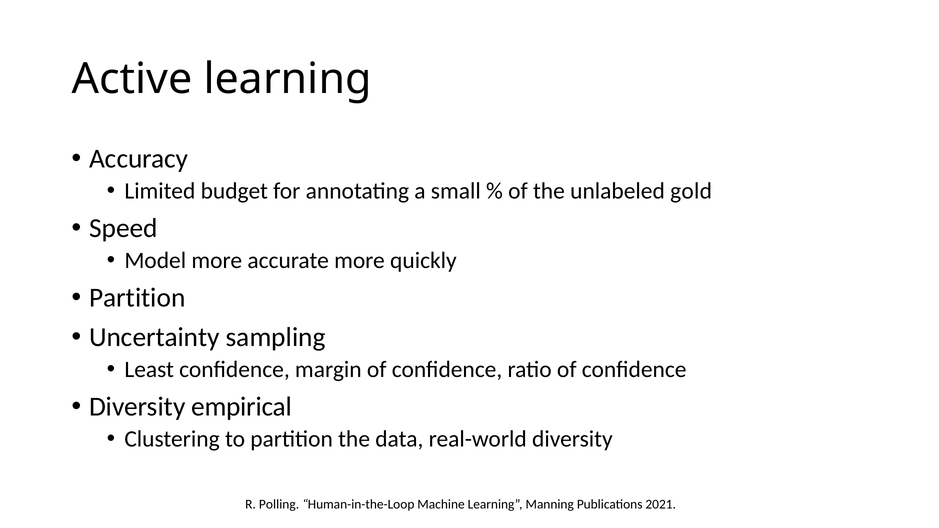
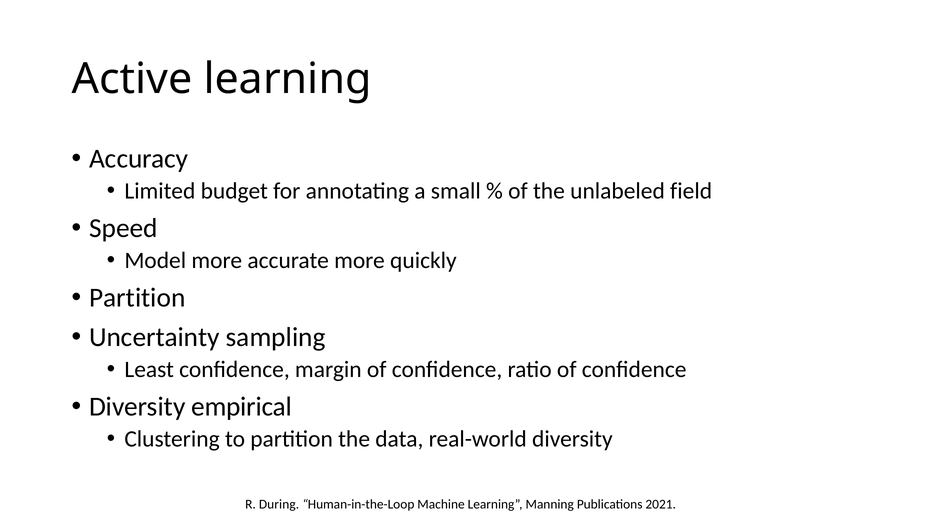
gold: gold -> field
Polling: Polling -> During
